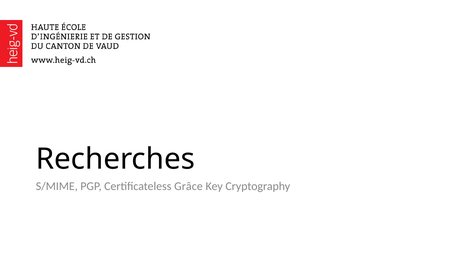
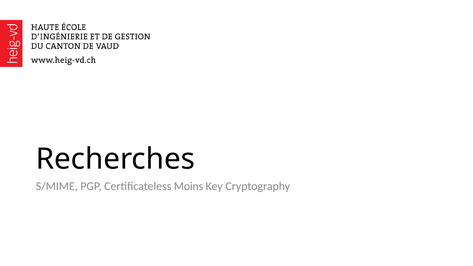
Grâce: Grâce -> Moins
